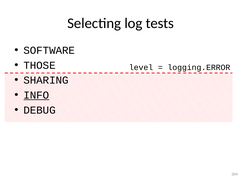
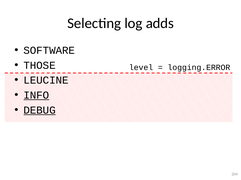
tests: tests -> adds
SHARING: SHARING -> LEUCINE
DEBUG underline: none -> present
